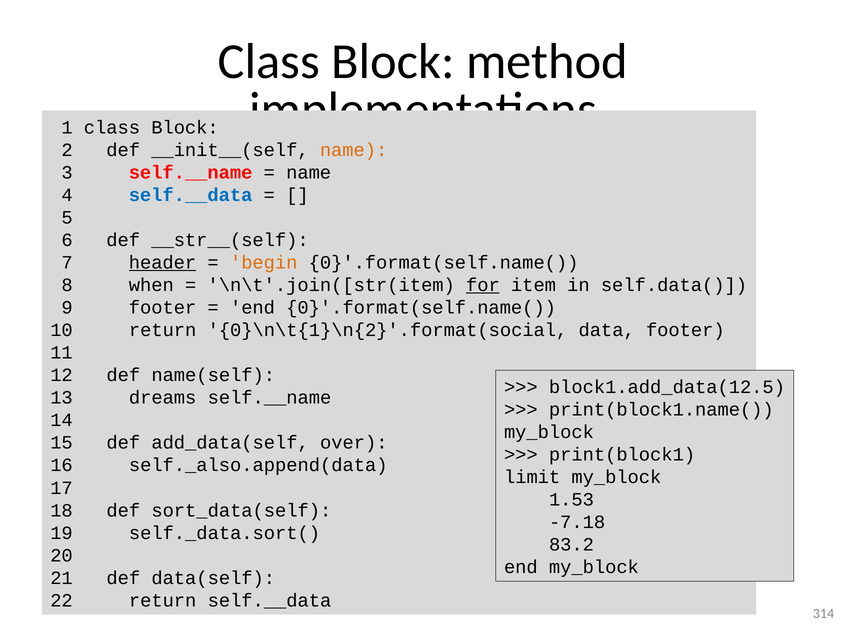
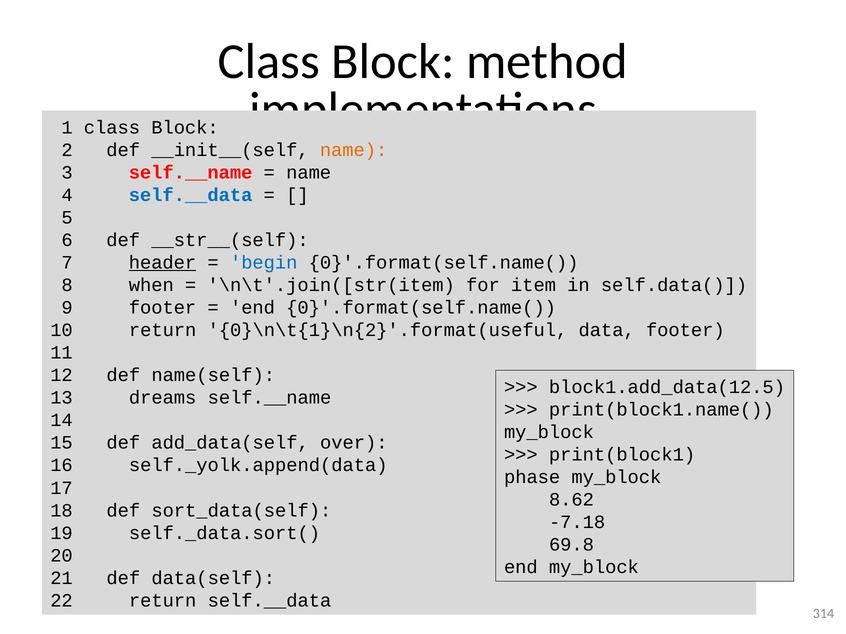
begin colour: orange -> blue
for underline: present -> none
0}\n\t{1}\n{2}'.format(social: 0}\n\t{1}\n{2}'.format(social -> 0}\n\t{1}\n{2}'.format(useful
self._also.append(data: self._also.append(data -> self._yolk.append(data
limit: limit -> phase
1.53: 1.53 -> 8.62
83.2: 83.2 -> 69.8
